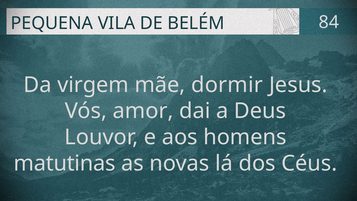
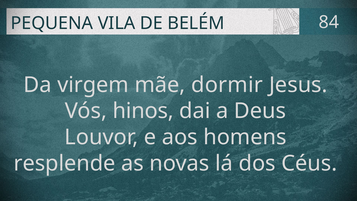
amor: amor -> hinos
matutinas: matutinas -> resplende
